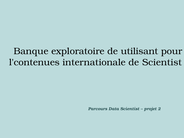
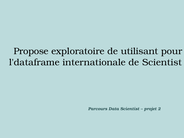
Banque: Banque -> Propose
l'contenues: l'contenues -> l'dataframe
